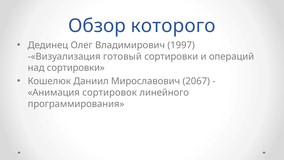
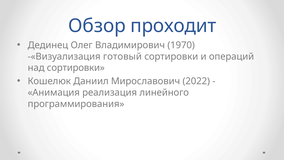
которого: которого -> проходит
1997: 1997 -> 1970
2067: 2067 -> 2022
сортировок: сортировок -> реализация
